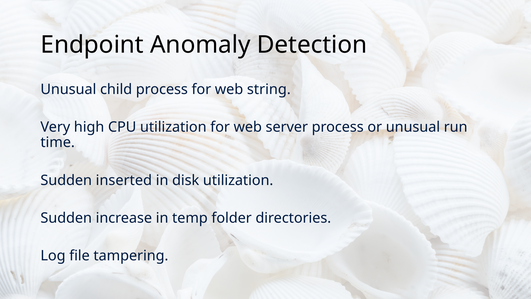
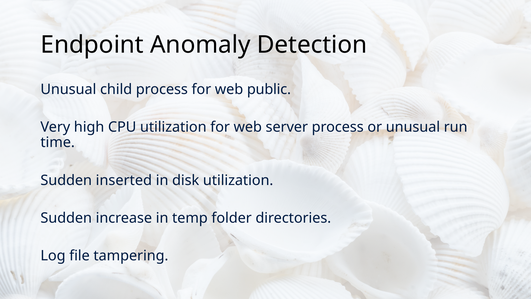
string: string -> public
